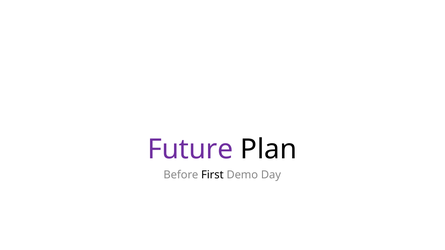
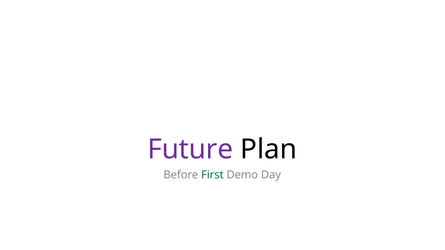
First colour: black -> green
